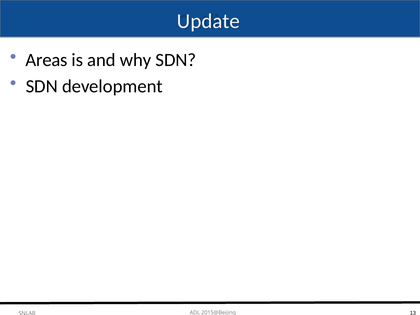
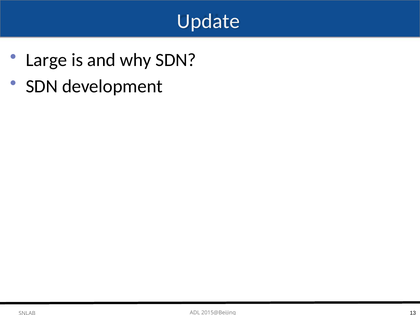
Areas: Areas -> Large
